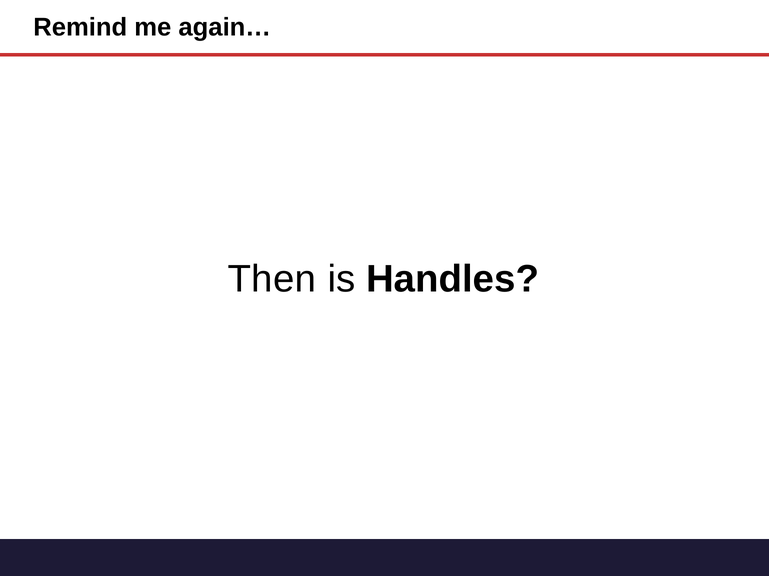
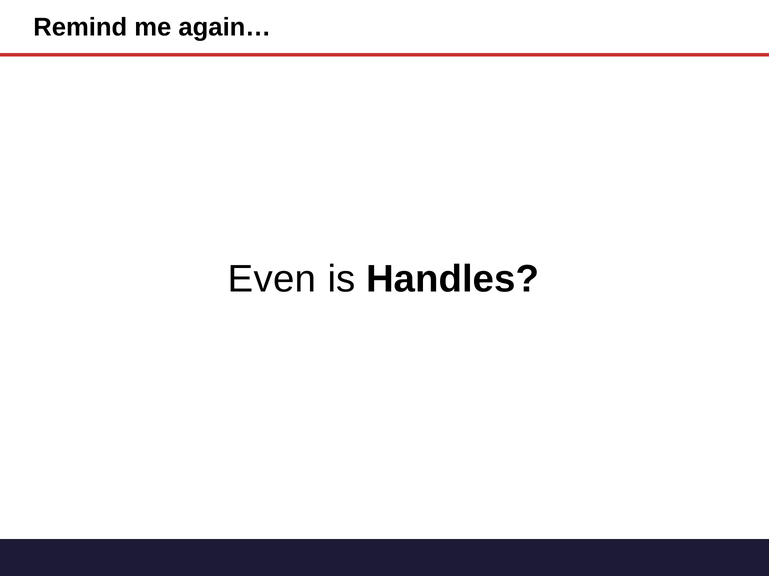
Then: Then -> Even
